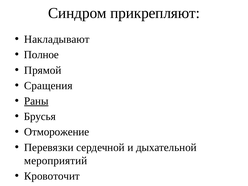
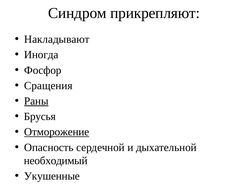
Полное: Полное -> Иногда
Прямой: Прямой -> Фосфор
Отморожение underline: none -> present
Перевязки: Перевязки -> Опасность
мероприятий: мероприятий -> необходимый
Кровоточит: Кровоточит -> Укушенные
